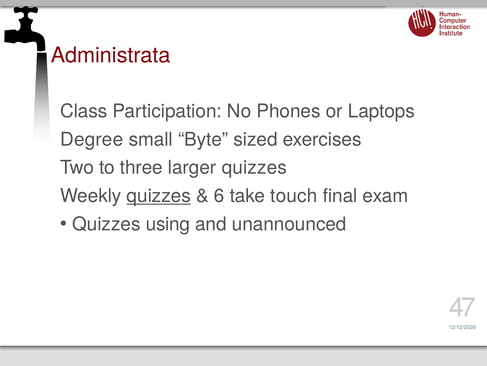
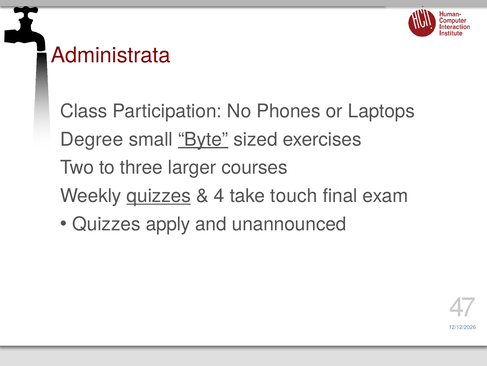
Byte underline: none -> present
larger quizzes: quizzes -> courses
6: 6 -> 4
using: using -> apply
